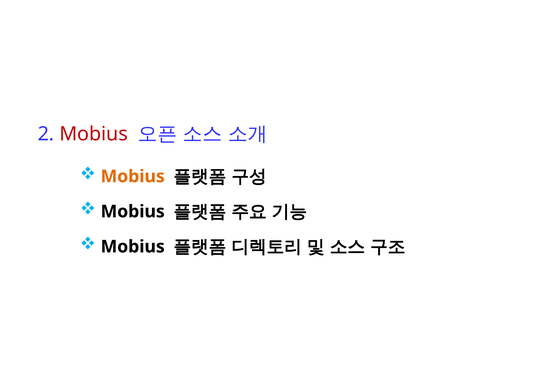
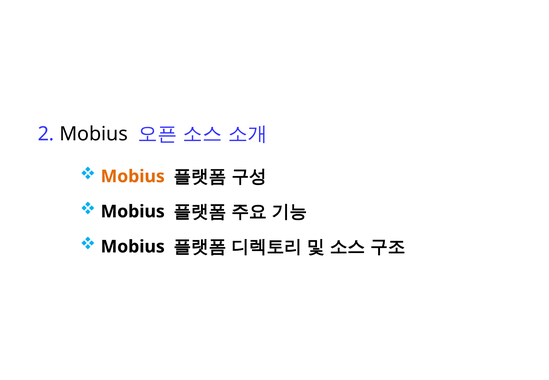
Mobius at (94, 134) colour: red -> black
